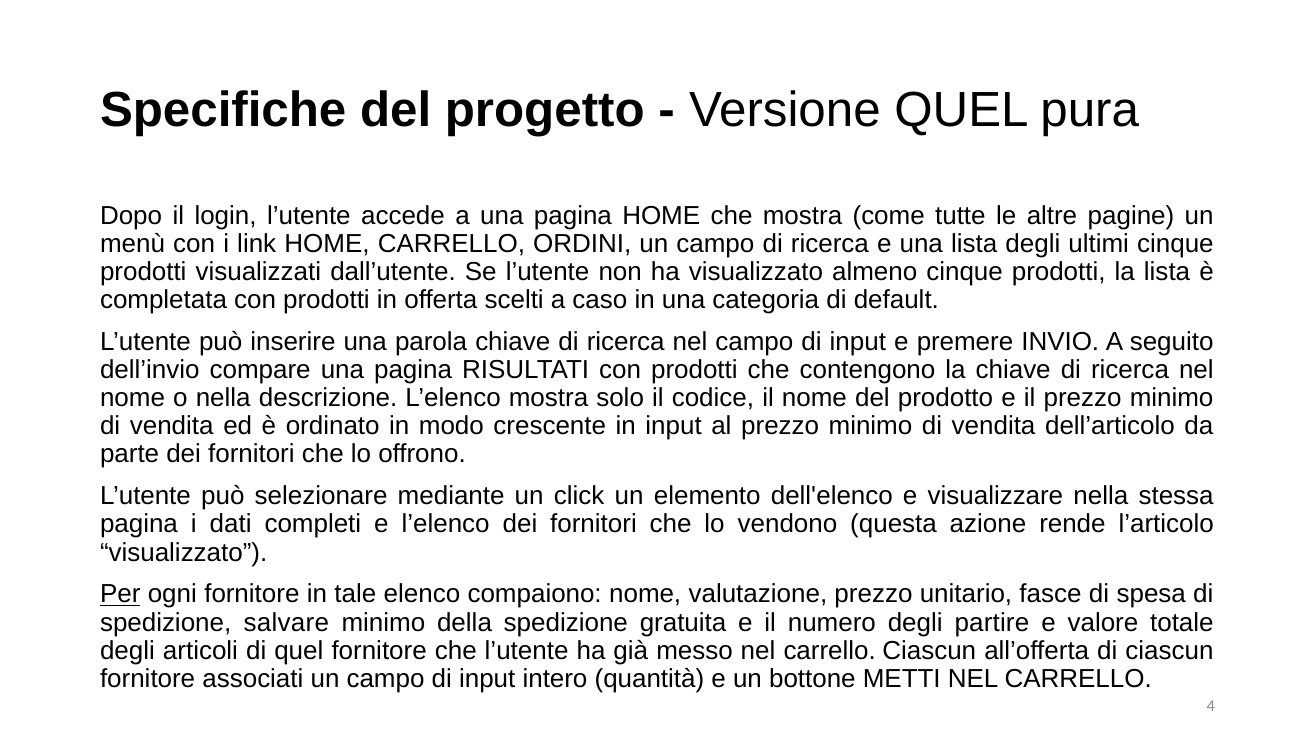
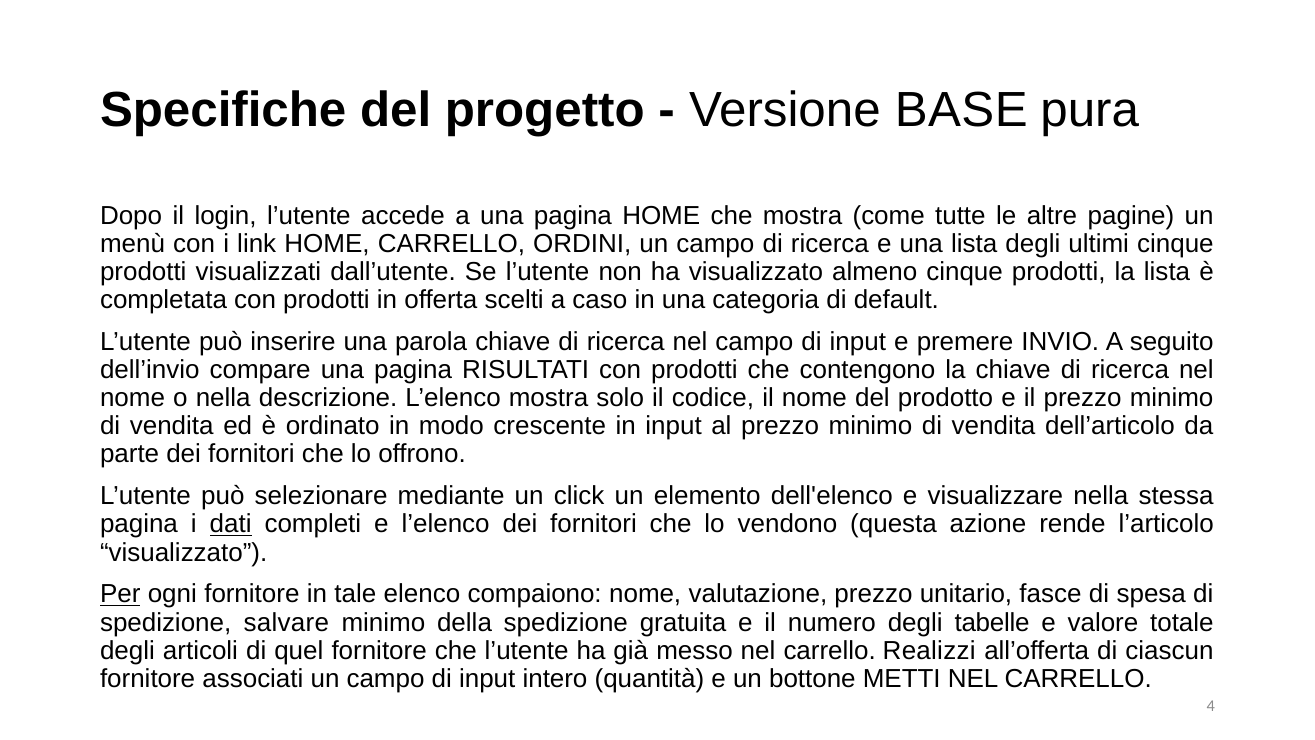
Versione QUEL: QUEL -> BASE
dati underline: none -> present
partire: partire -> tabelle
carrello Ciascun: Ciascun -> Realizzi
